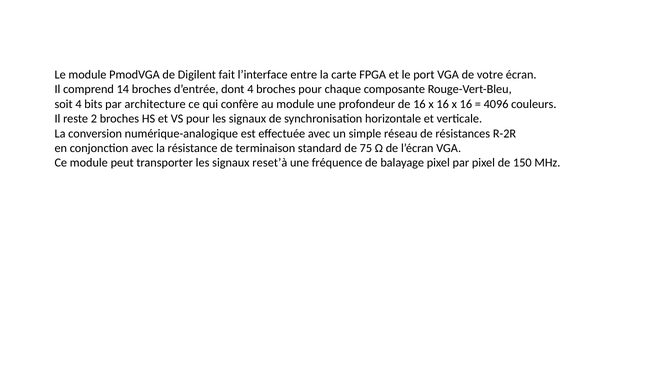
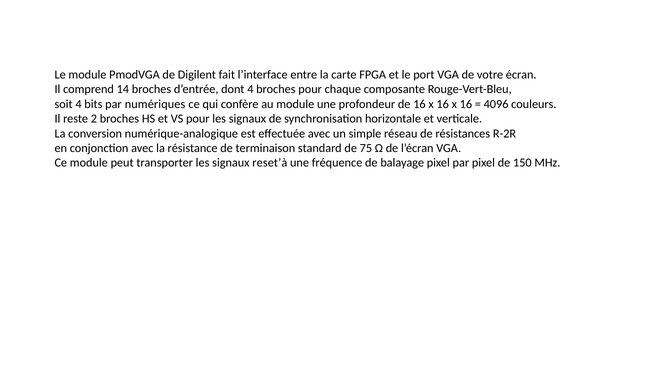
architecture: architecture -> numériques
